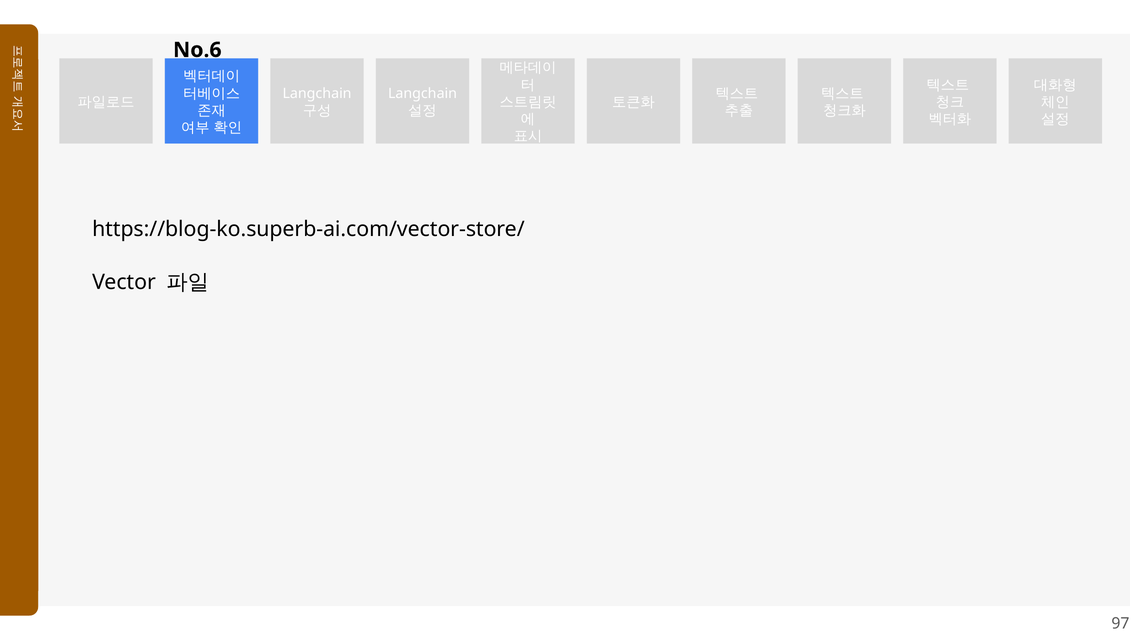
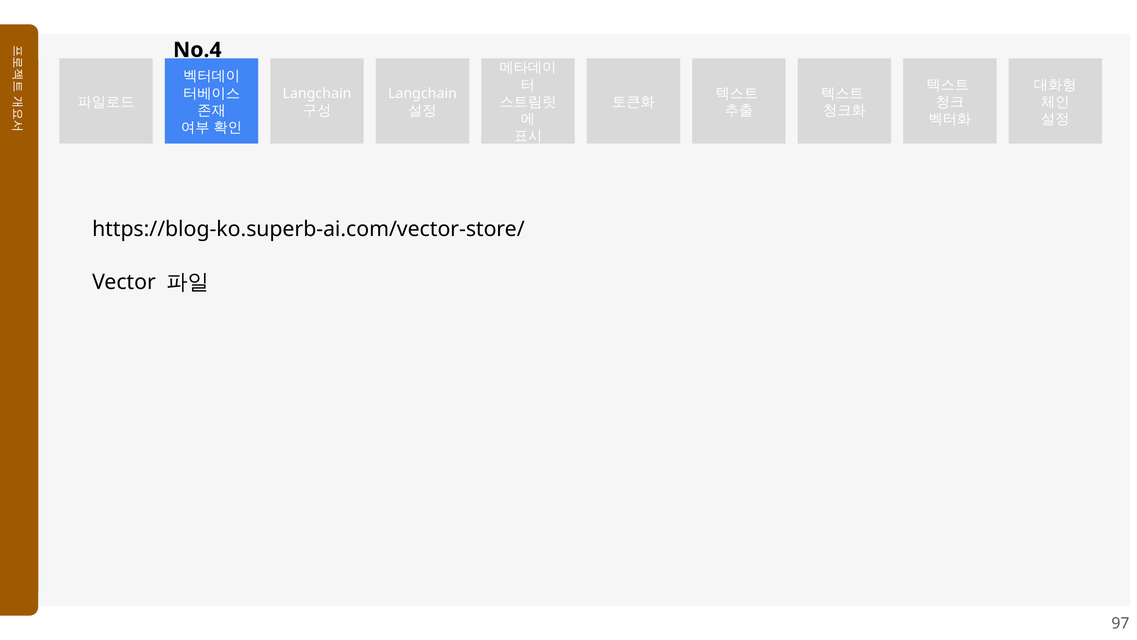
No.6: No.6 -> No.4
